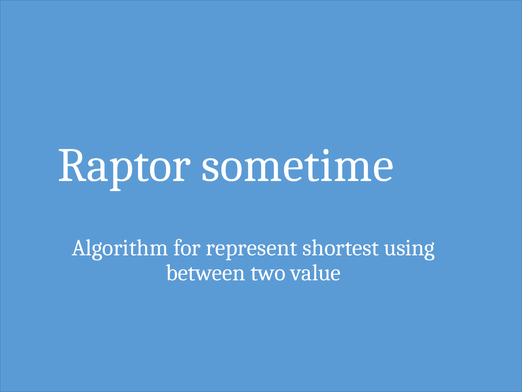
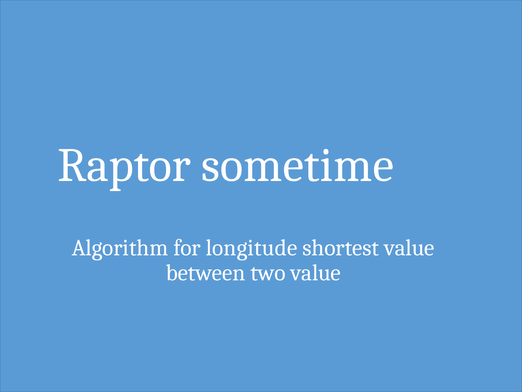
represent: represent -> longitude
shortest using: using -> value
